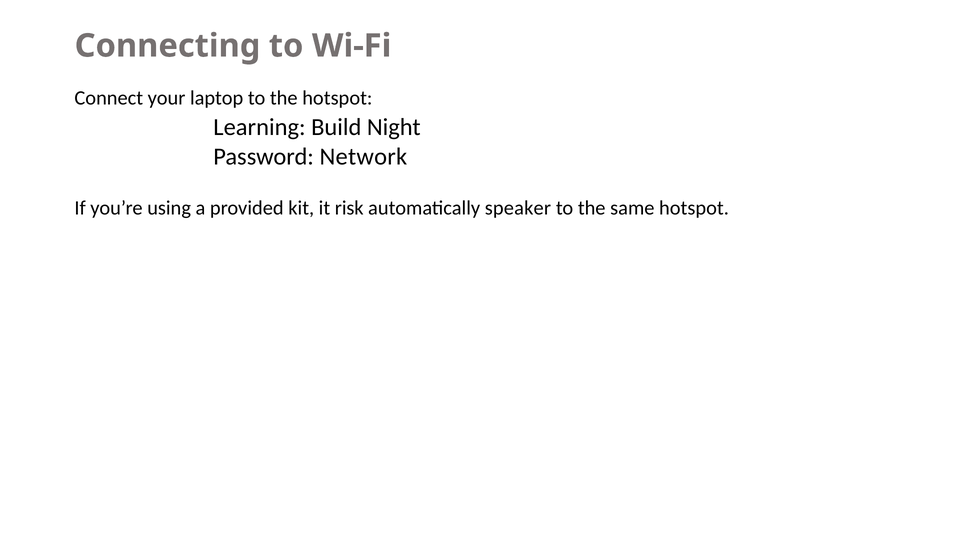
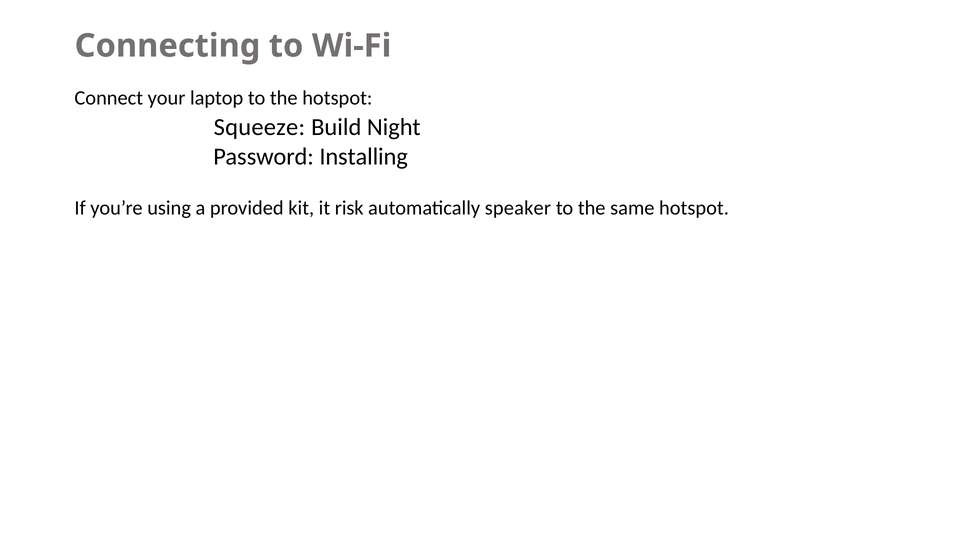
Learning: Learning -> Squeeze
Network: Network -> Installing
